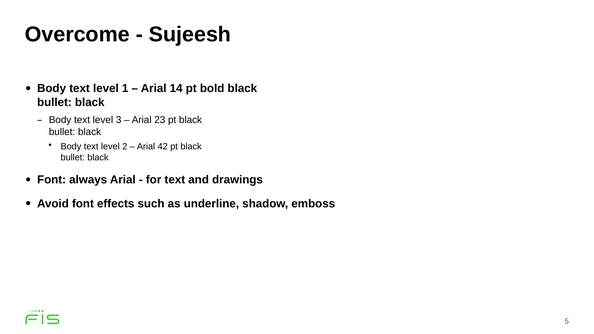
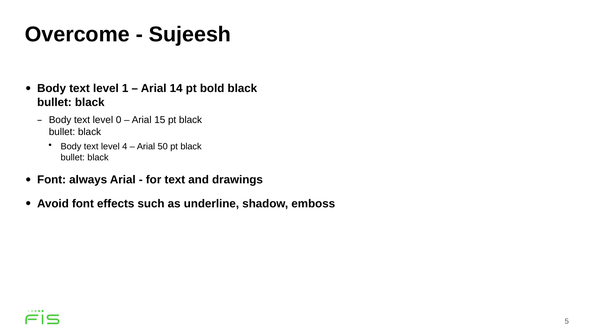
3: 3 -> 0
23: 23 -> 15
2: 2 -> 4
42: 42 -> 50
